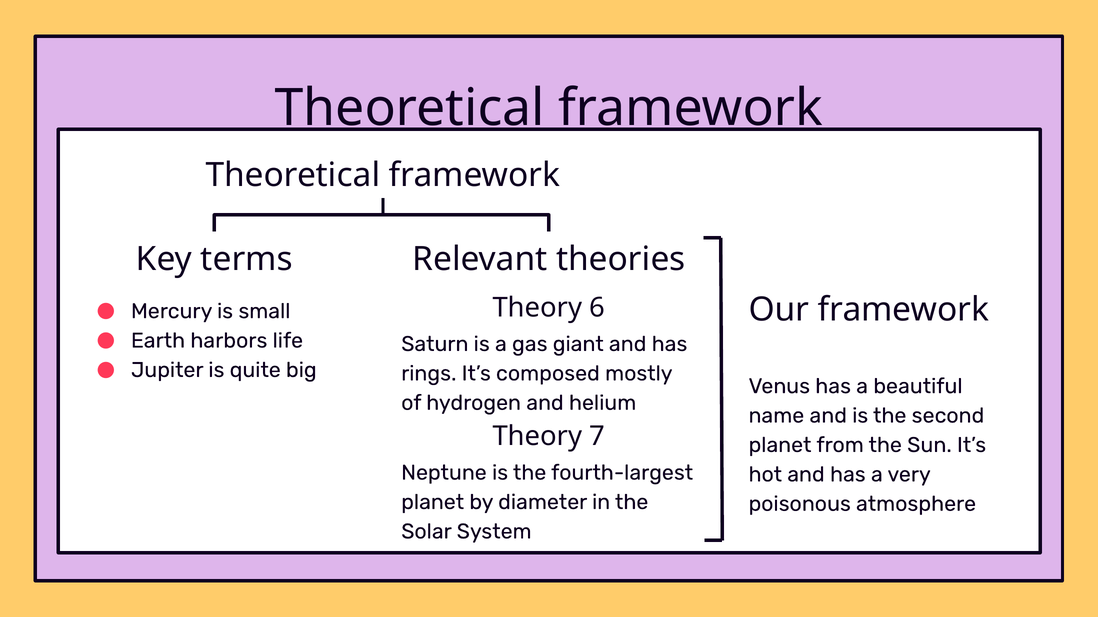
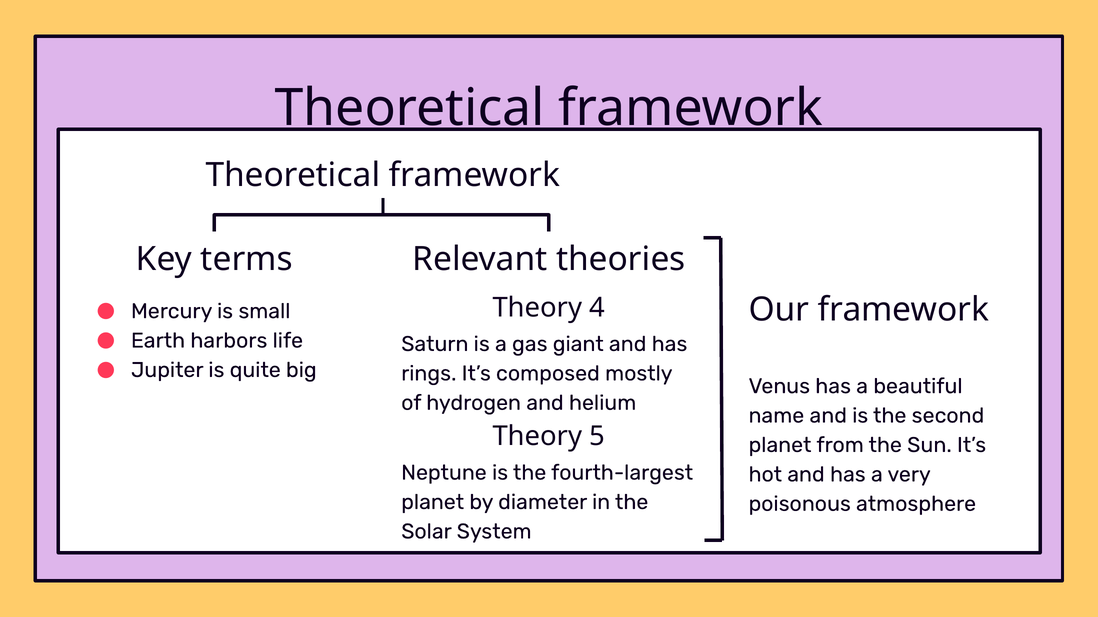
6: 6 -> 4
7: 7 -> 5
